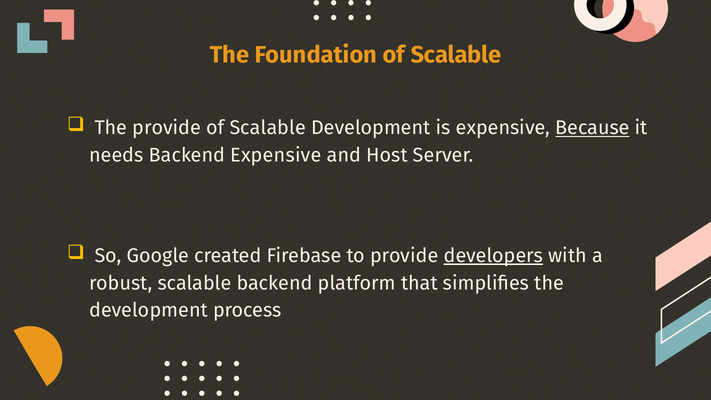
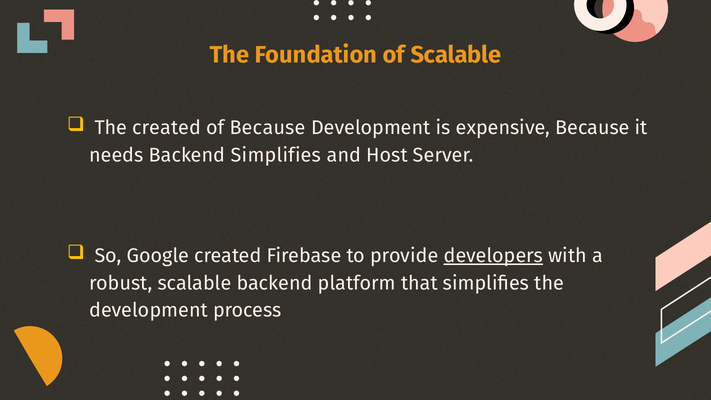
The provide: provide -> created
Scalable at (268, 128): Scalable -> Because
Because at (592, 128) underline: present -> none
Backend Expensive: Expensive -> Simplifies
